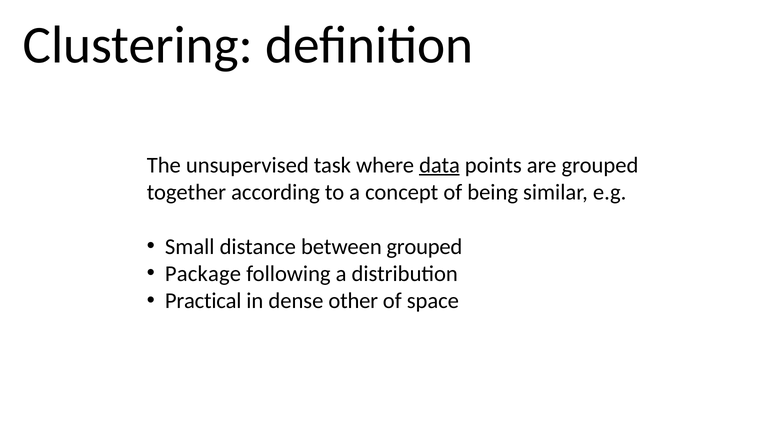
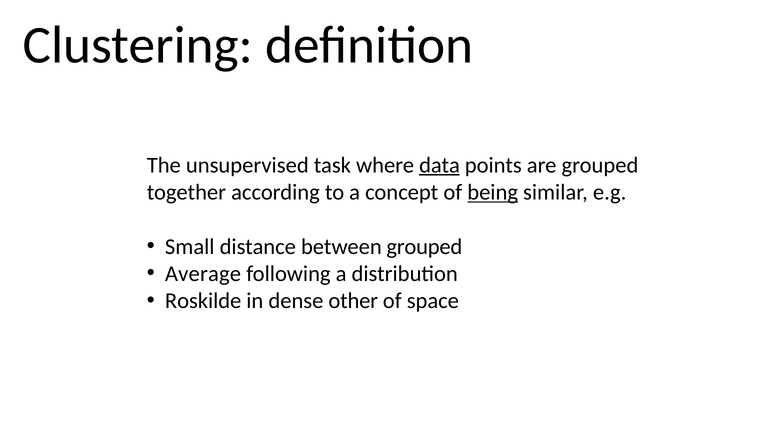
being underline: none -> present
Package: Package -> Average
Practical: Practical -> Roskilde
